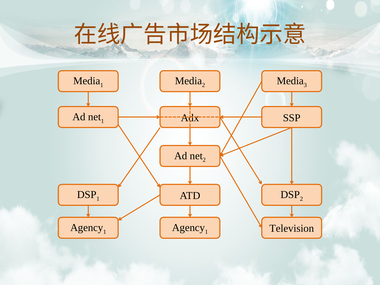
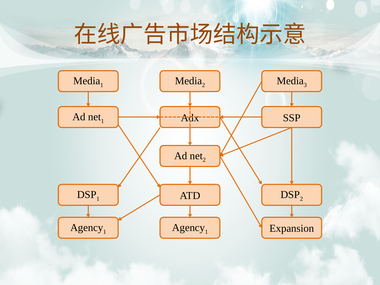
Television: Television -> Expansion
